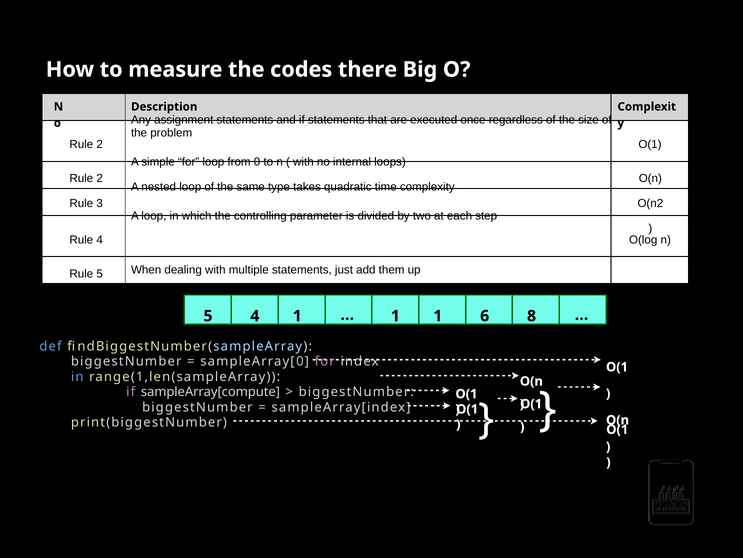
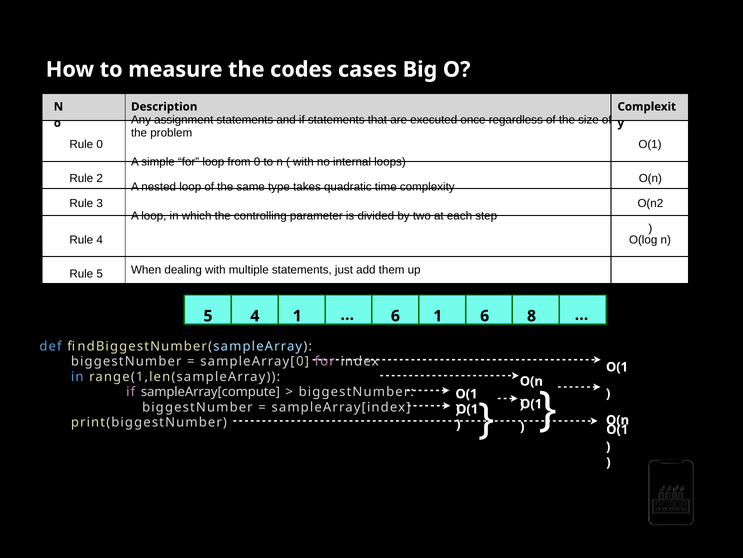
there: there -> cases
2 at (100, 144): 2 -> 0
1 at (395, 316): 1 -> 6
